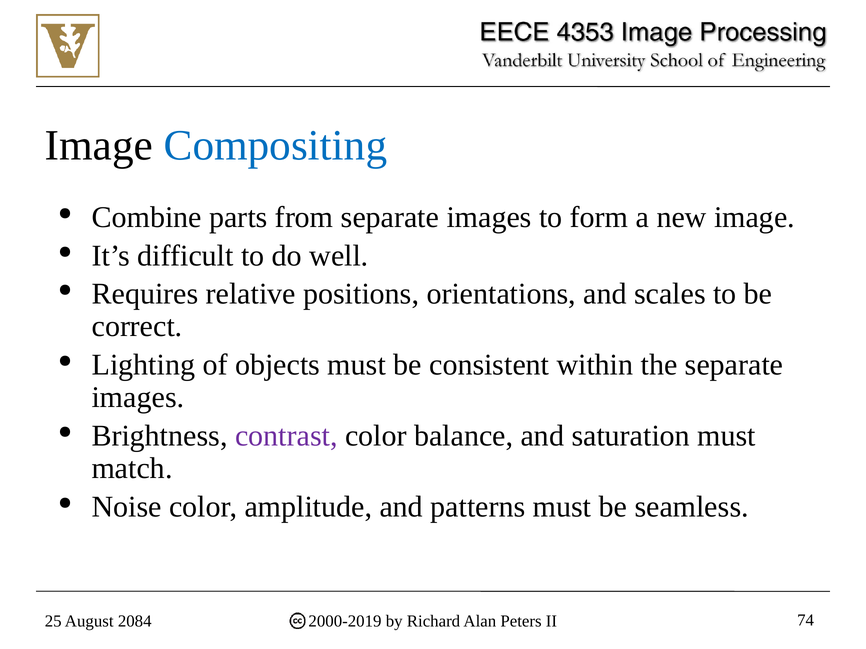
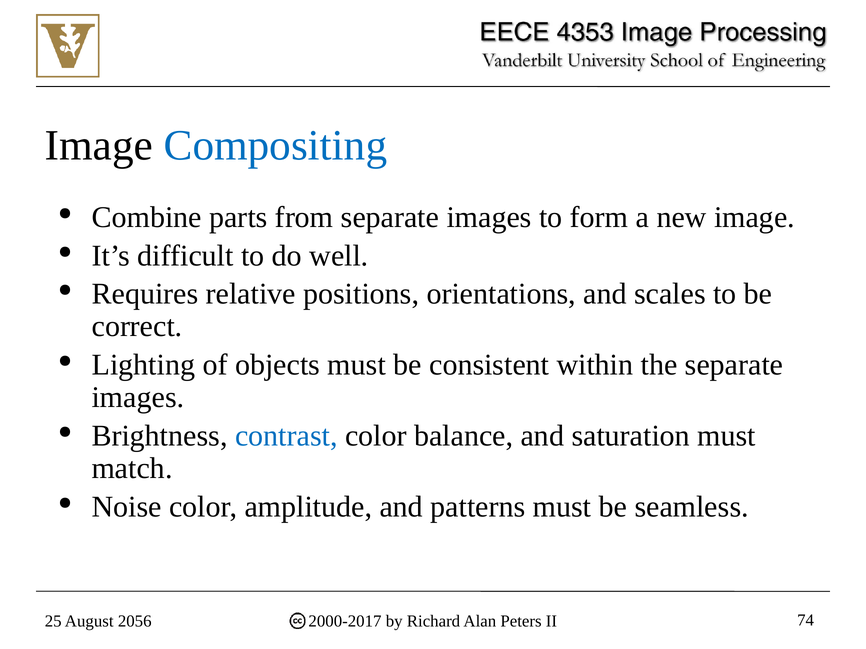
contrast colour: purple -> blue
2084: 2084 -> 2056
2000-2019: 2000-2019 -> 2000-2017
